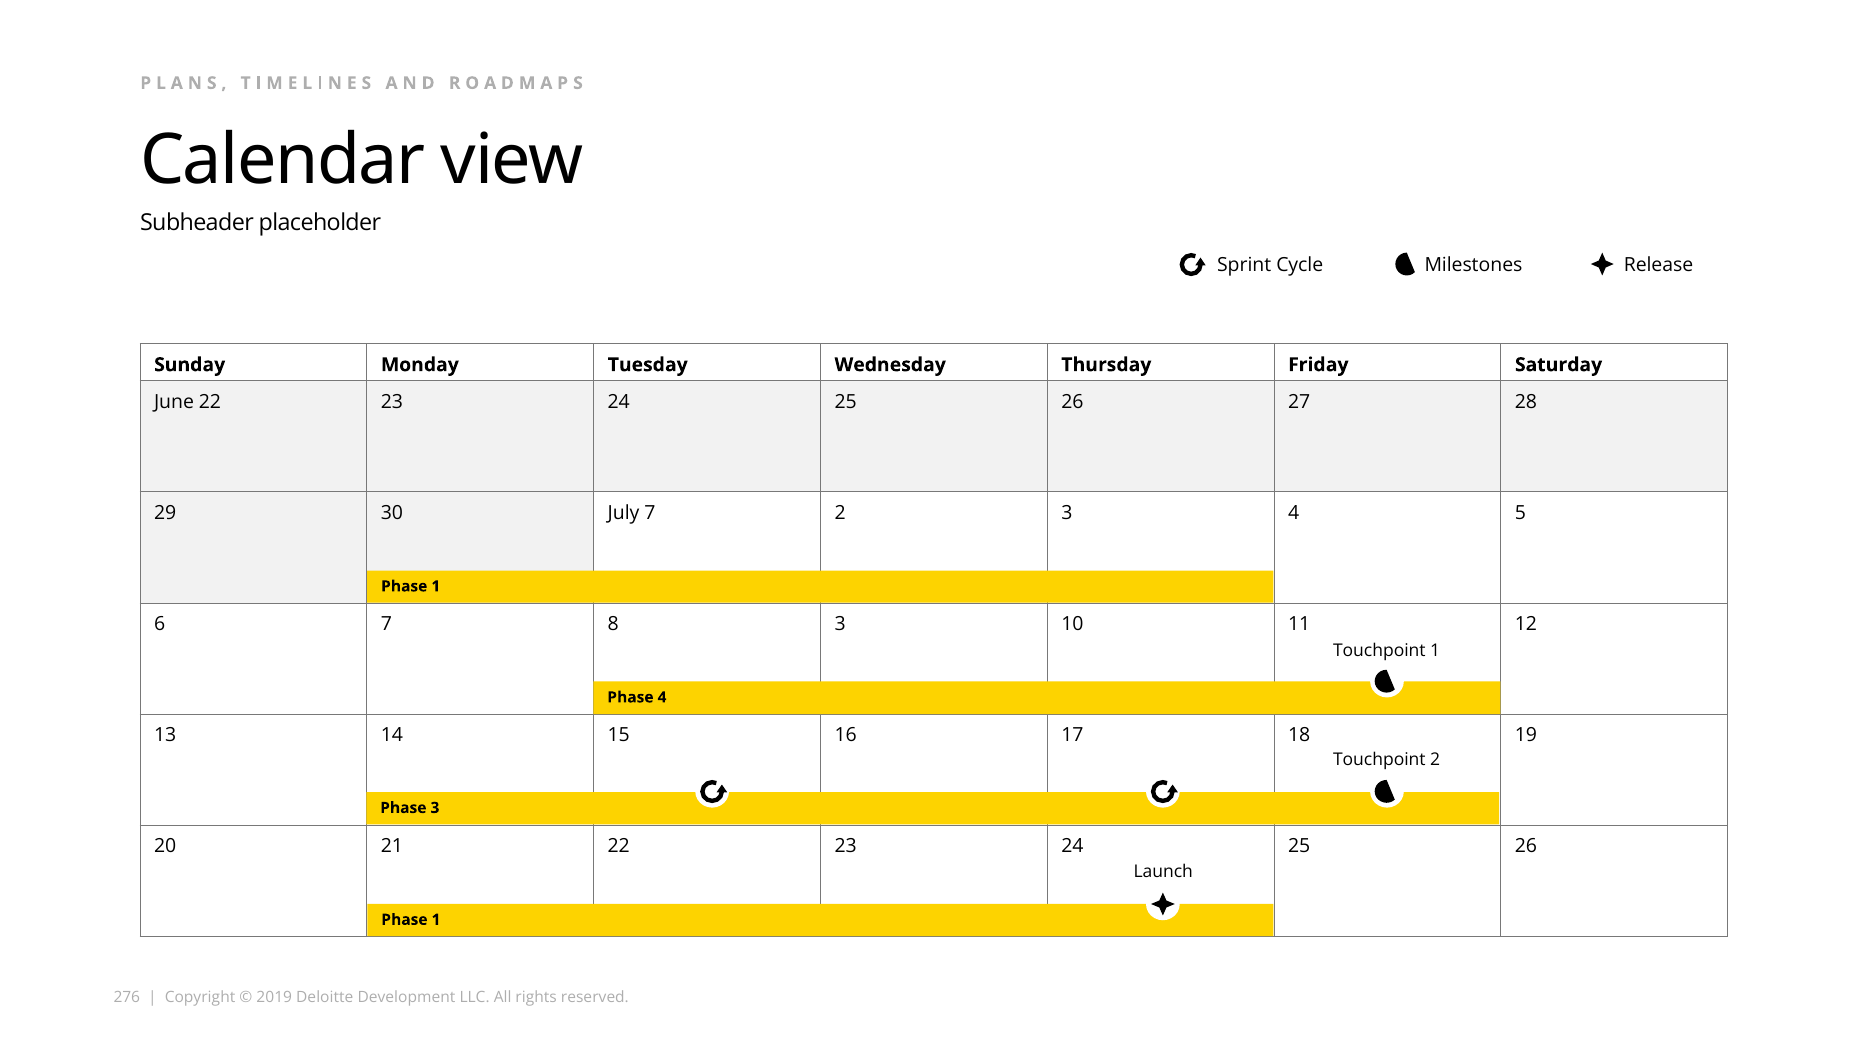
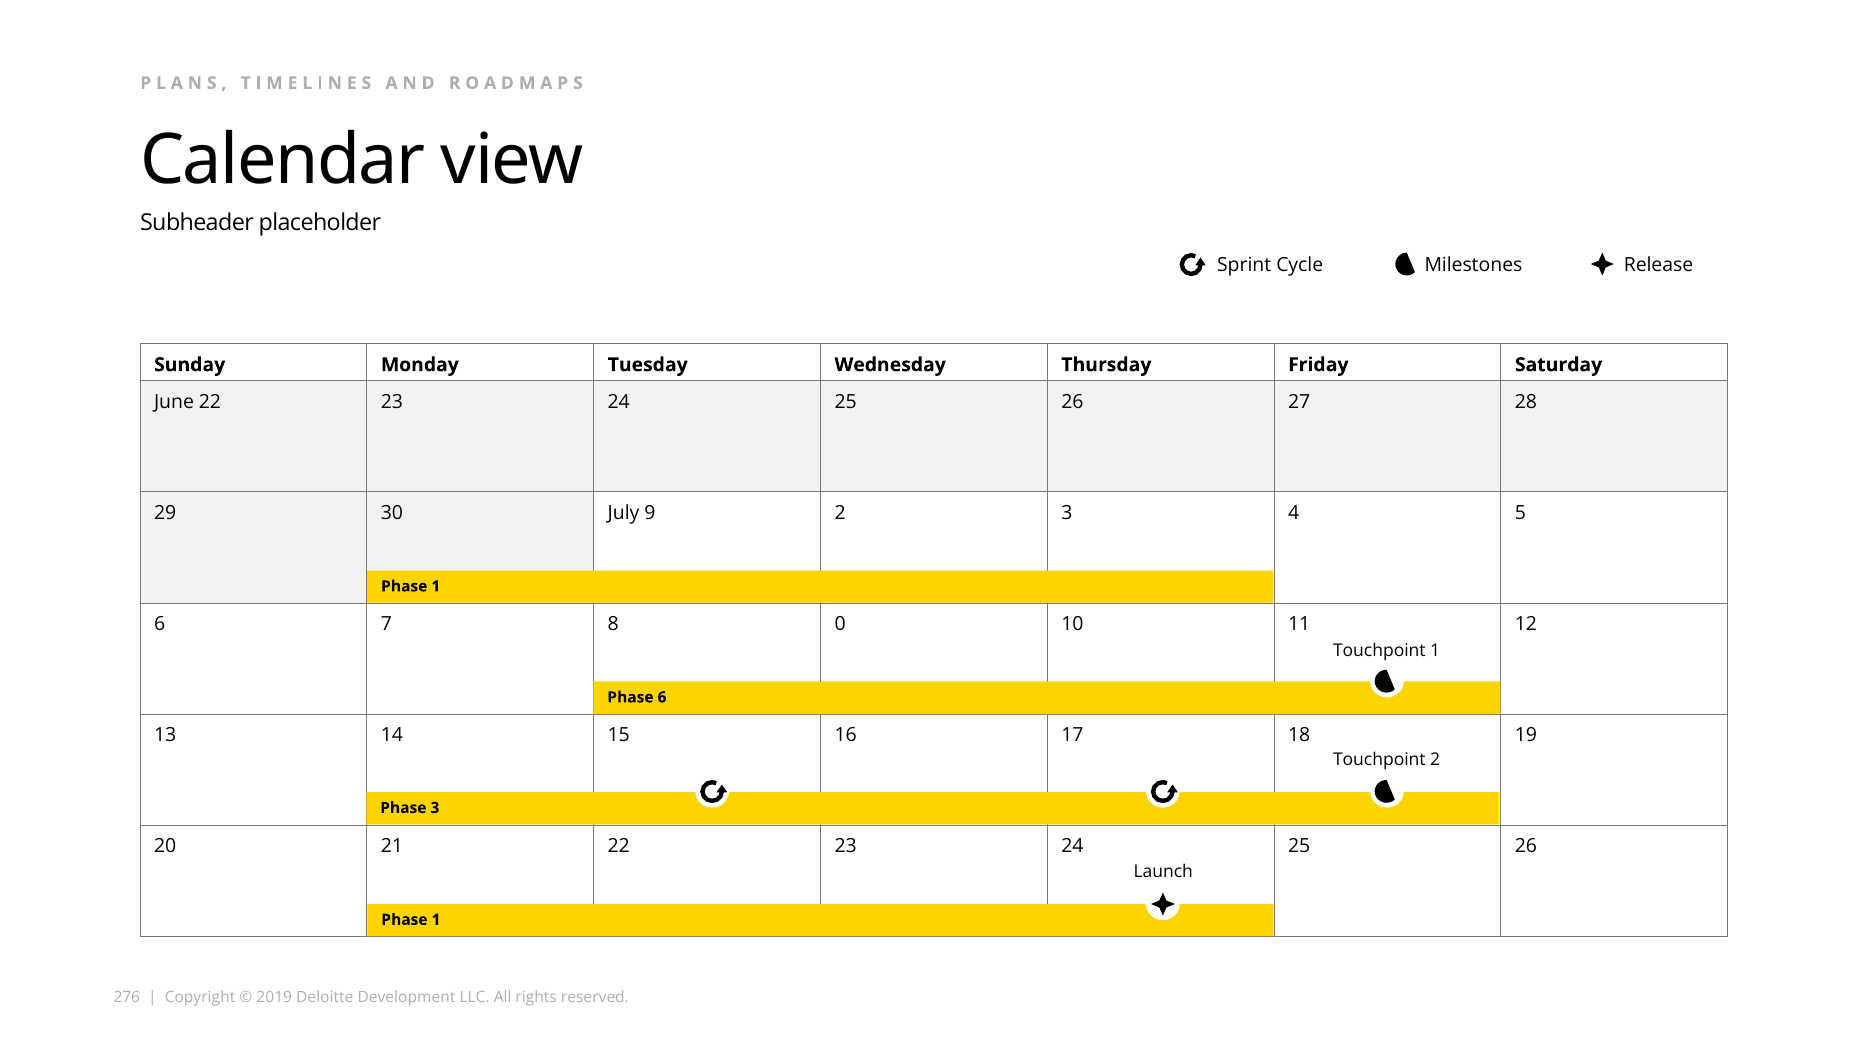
July 7: 7 -> 9
8 3: 3 -> 0
Phase 4: 4 -> 6
